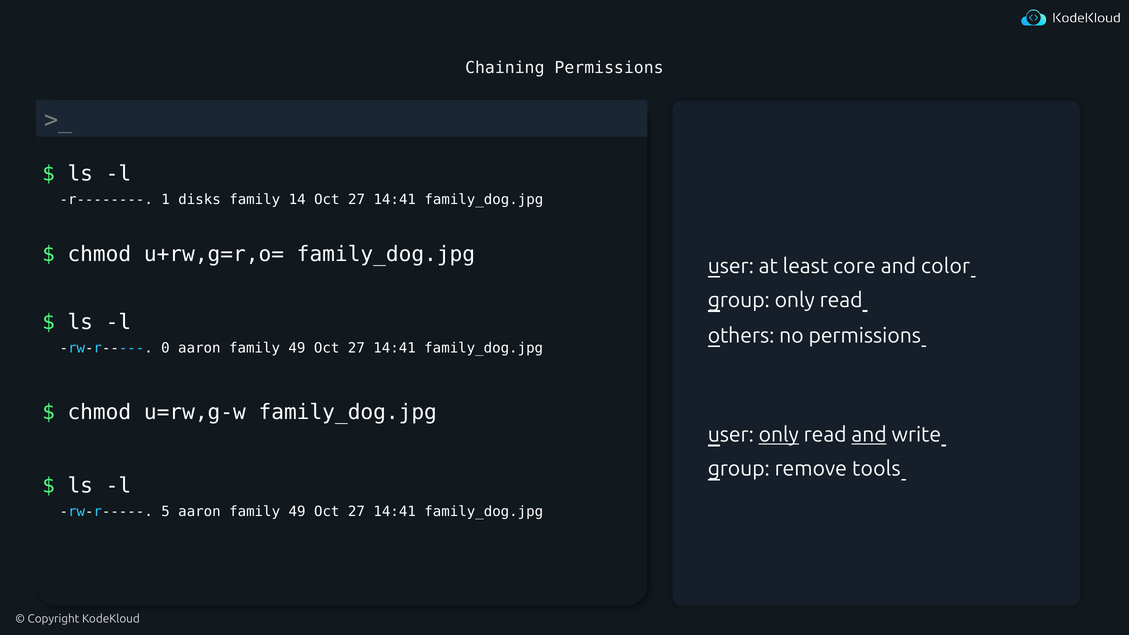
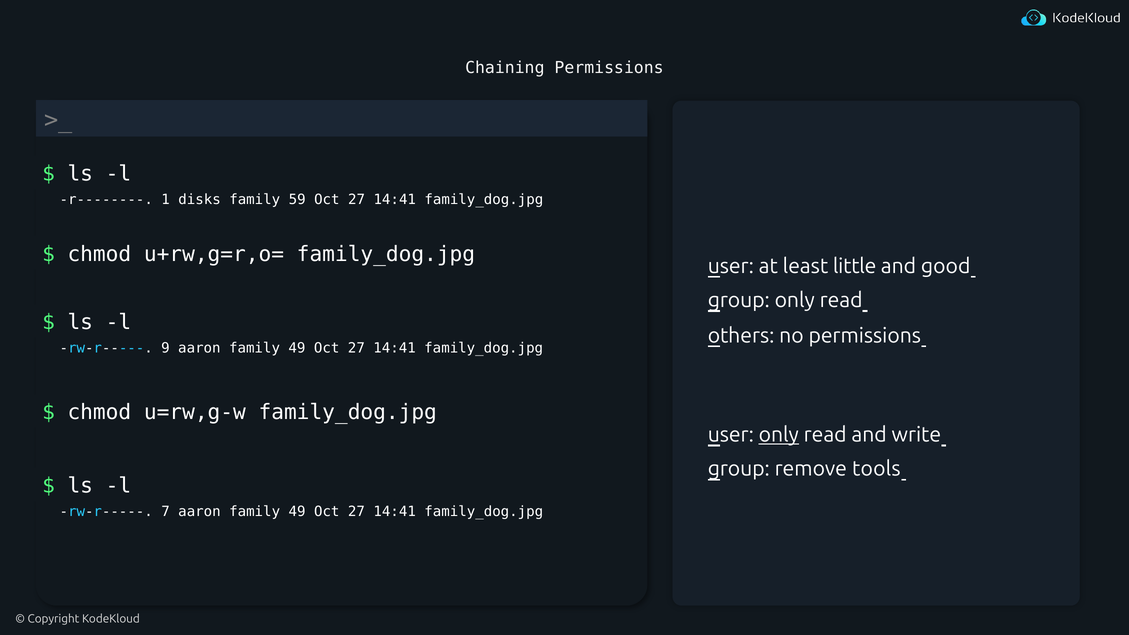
14: 14 -> 59
core: core -> little
color: color -> good
0: 0 -> 9
and at (869, 435) underline: present -> none
5: 5 -> 7
